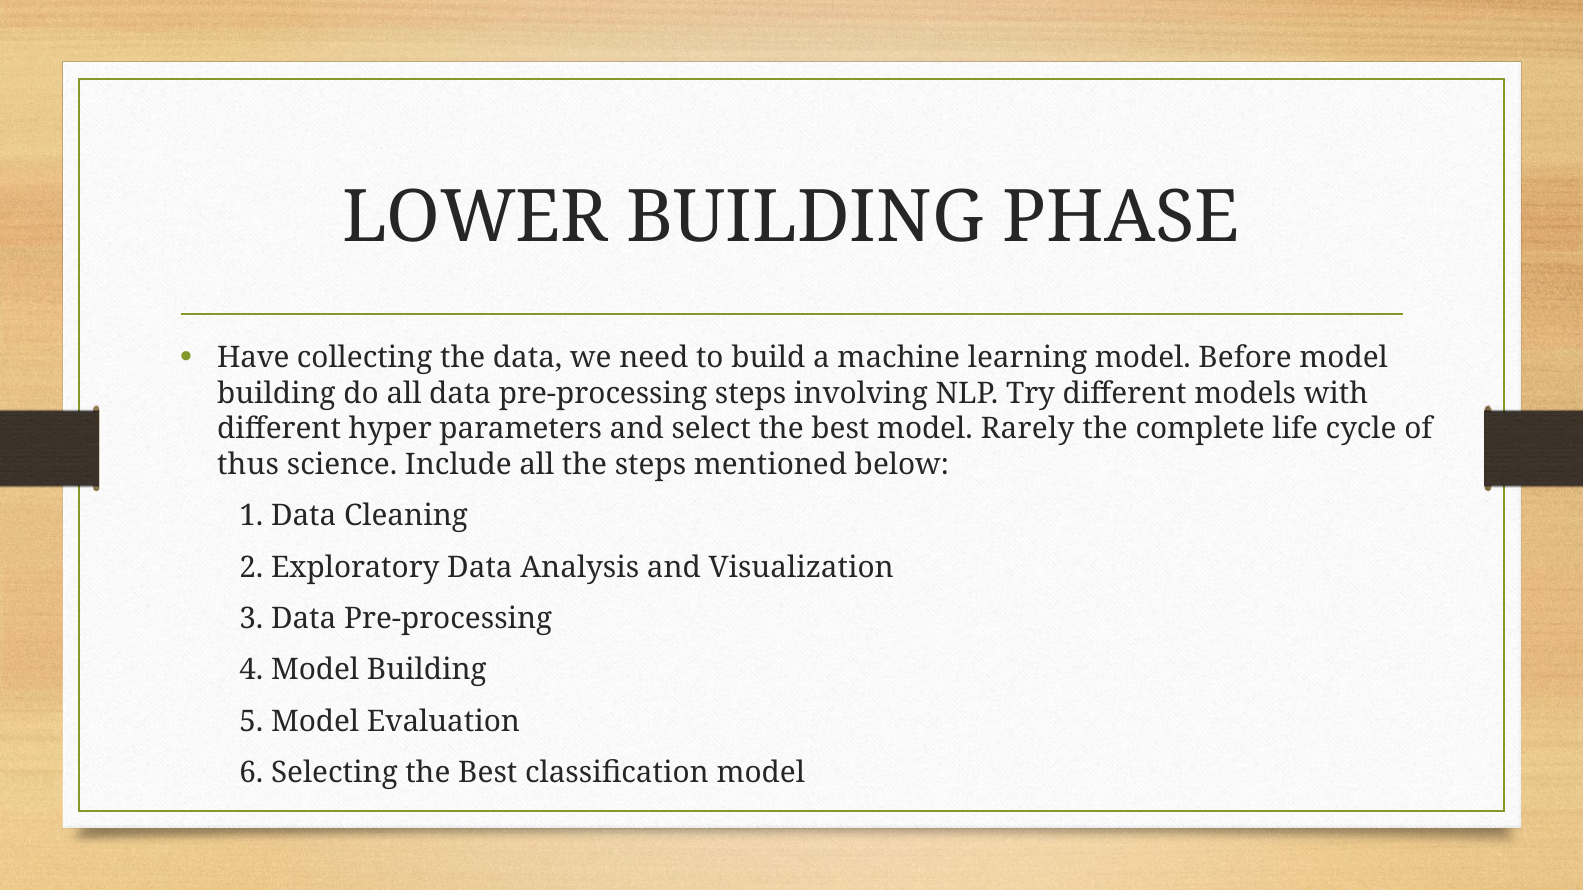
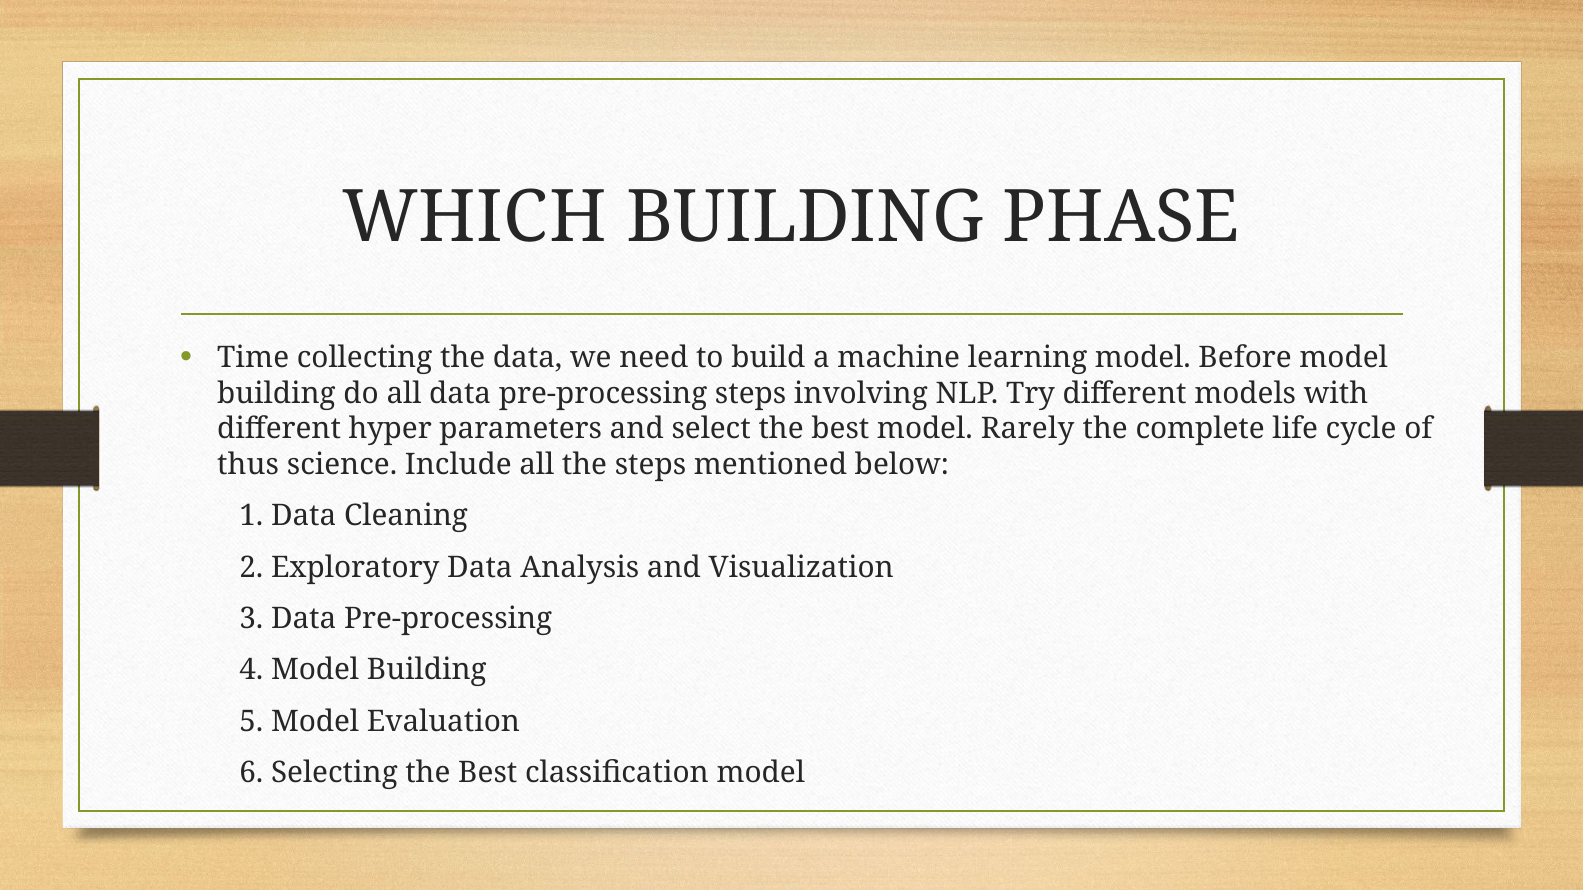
LOWER: LOWER -> WHICH
Have: Have -> Time
